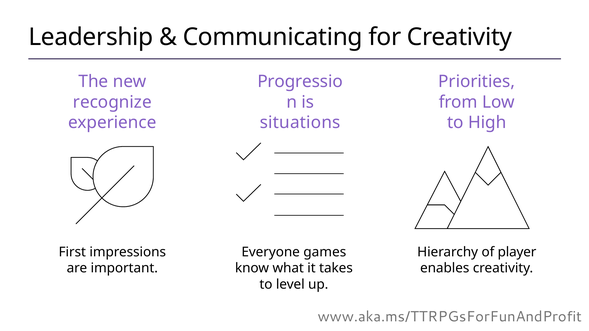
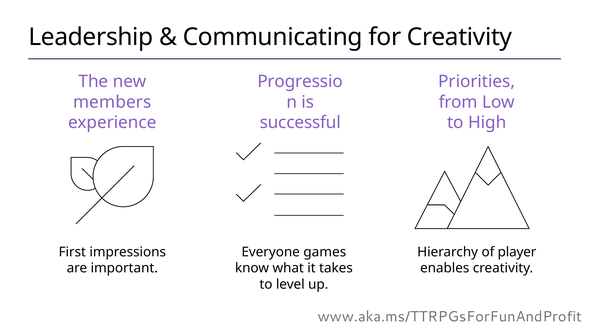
recognize: recognize -> members
situations: situations -> successful
